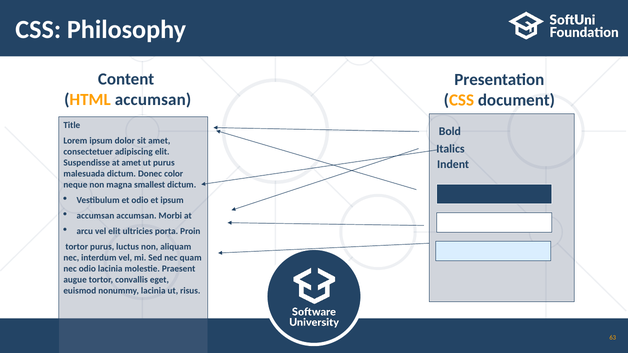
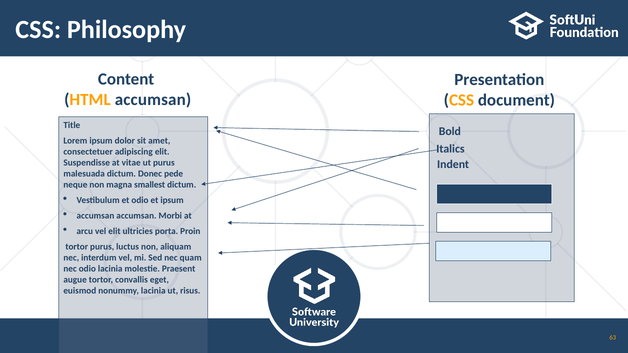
at amet: amet -> vitae
color: color -> pede
